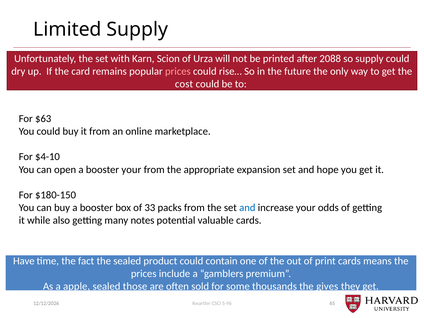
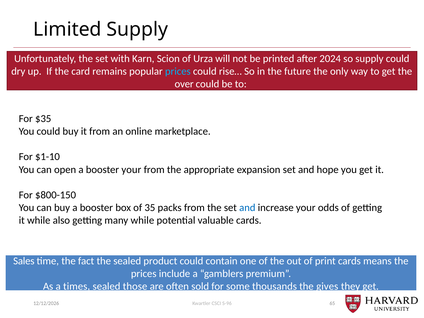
2088: 2088 -> 2024
prices at (178, 71) colour: pink -> light blue
cost: cost -> over
$63: $63 -> $35
$4-10: $4-10 -> $1-10
$180-150: $180-150 -> $800-150
33: 33 -> 35
many notes: notes -> while
Have: Have -> Sales
apple: apple -> times
